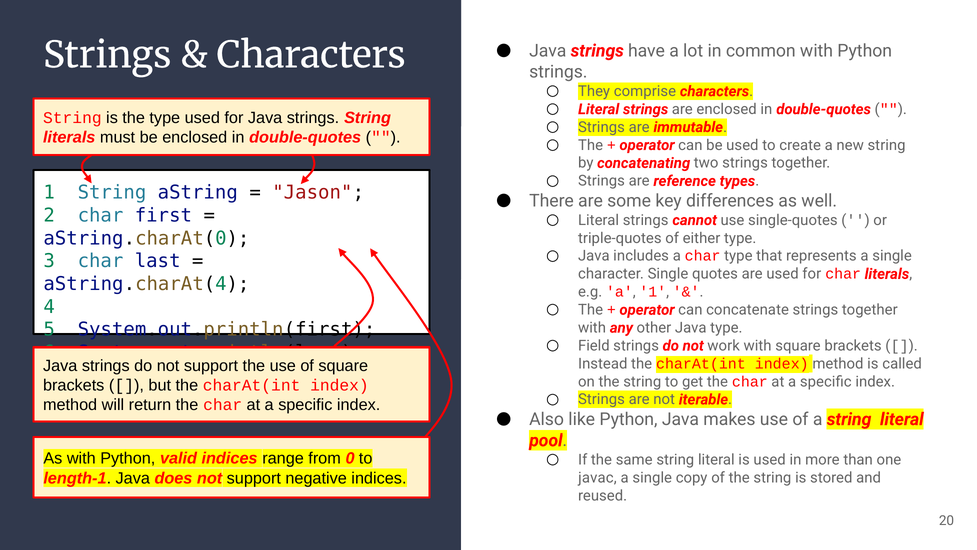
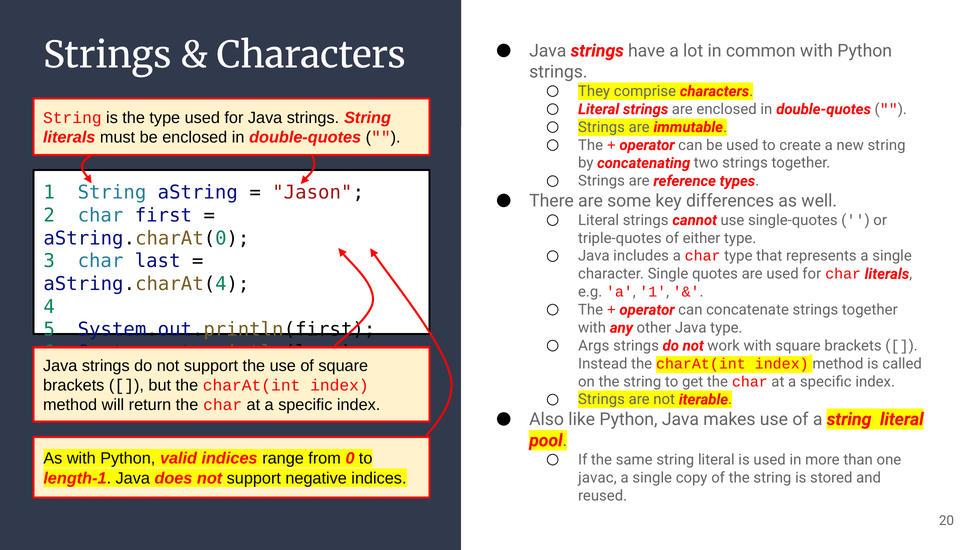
Field: Field -> Args
